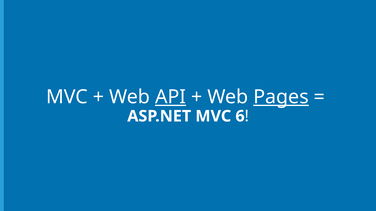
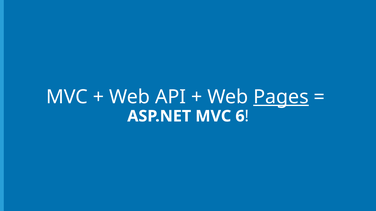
API underline: present -> none
